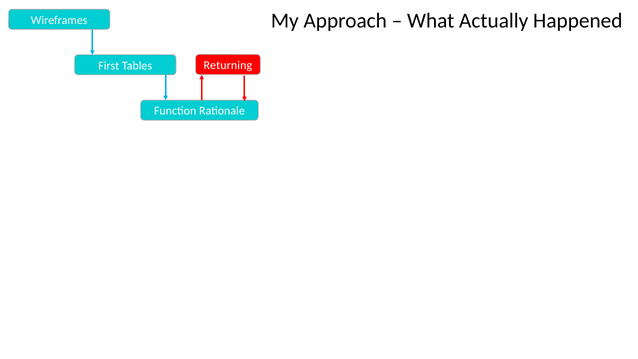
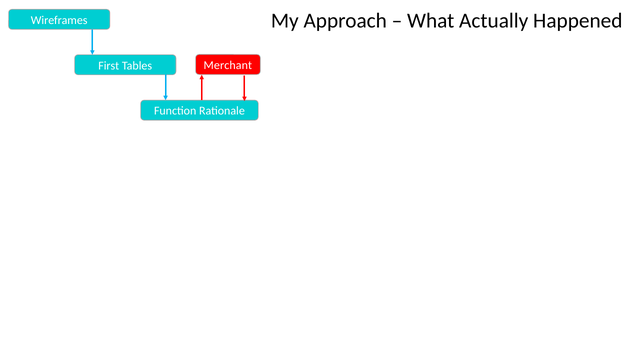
Returning: Returning -> Merchant
